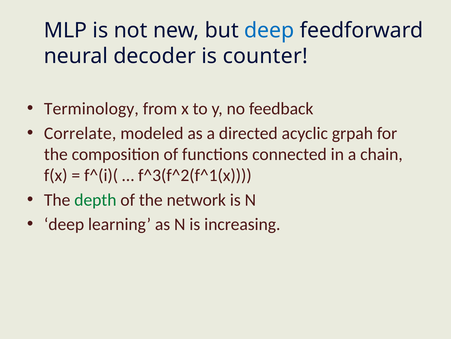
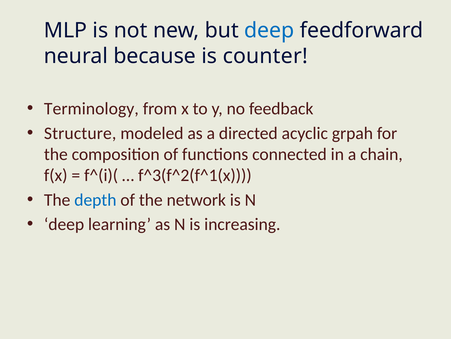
decoder: decoder -> because
Correlate: Correlate -> Structure
depth colour: green -> blue
